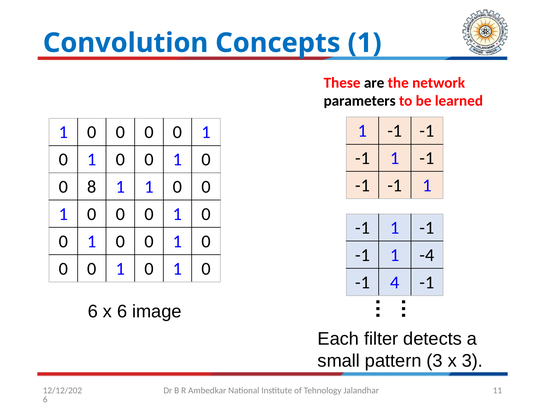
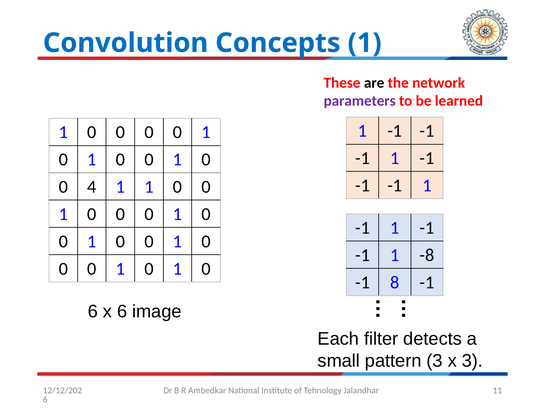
parameters colour: black -> purple
8: 8 -> 4
-4: -4 -> -8
4: 4 -> 8
